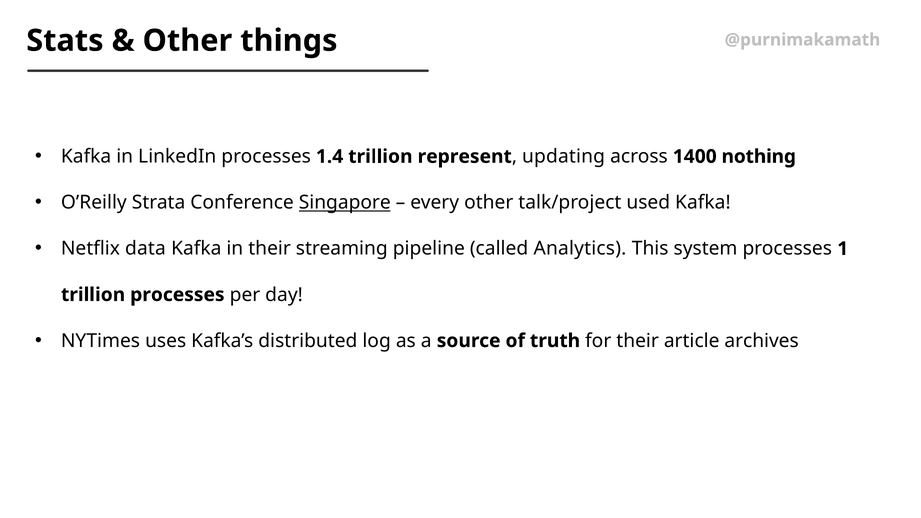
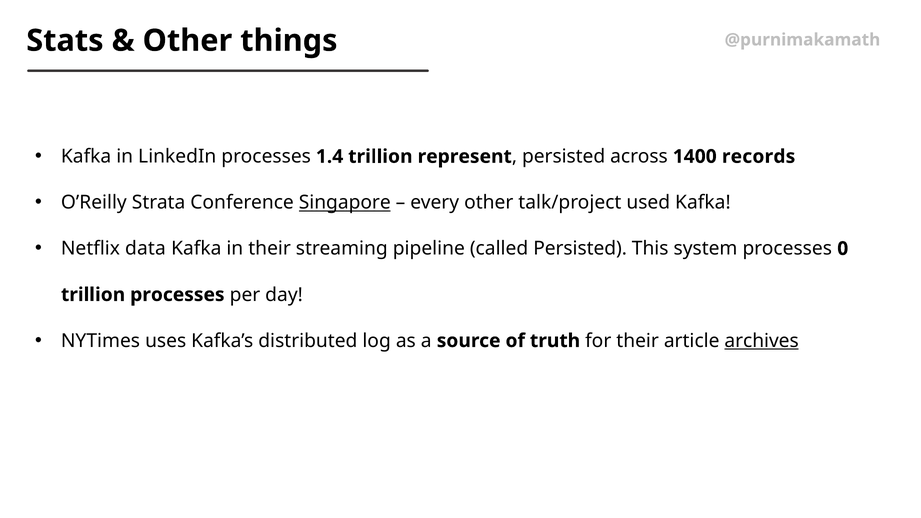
updating at (564, 157): updating -> persisted
nothing: nothing -> records
called Analytics: Analytics -> Persisted
1: 1 -> 0
archives underline: none -> present
